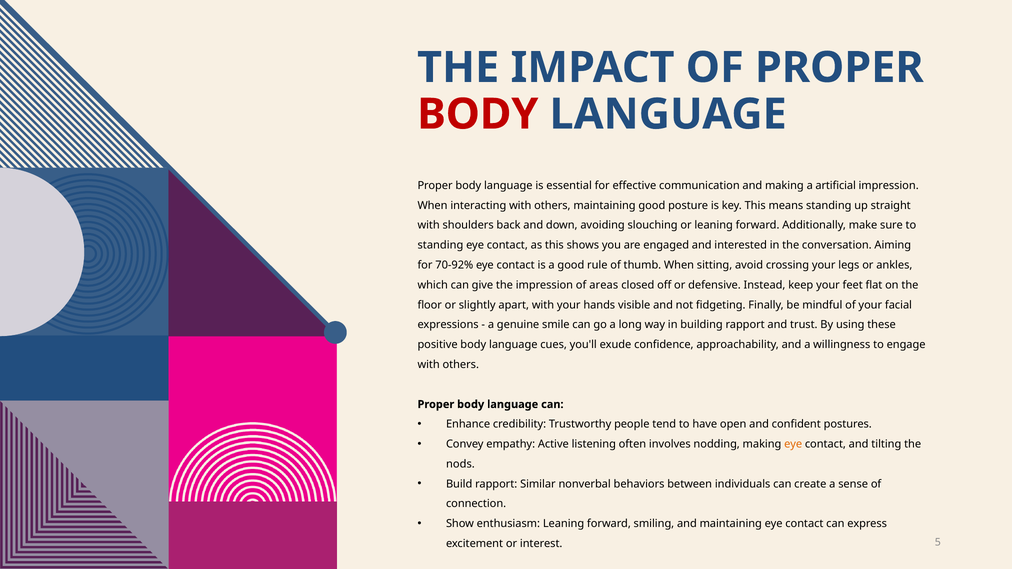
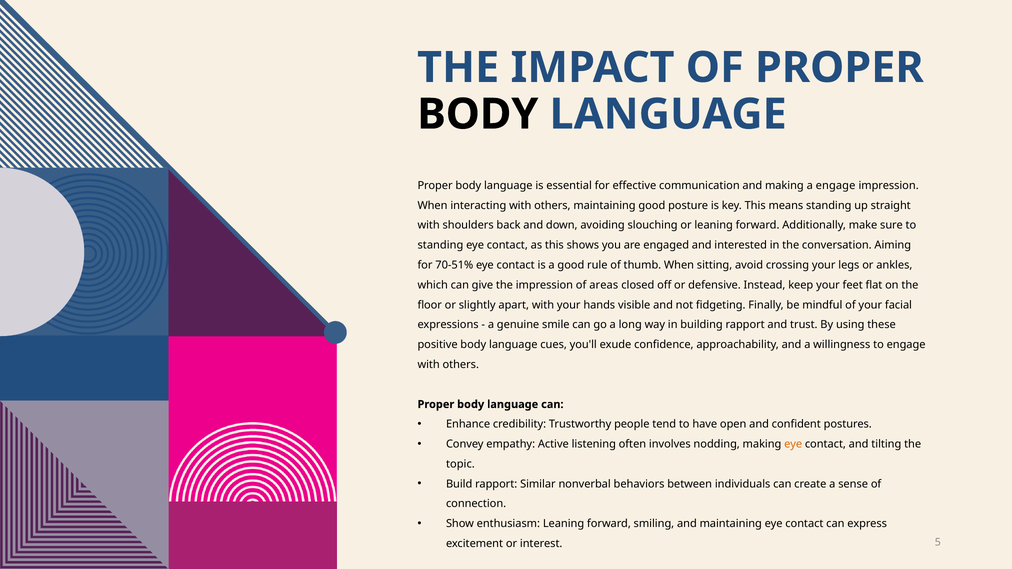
BODY at (478, 114) colour: red -> black
a artificial: artificial -> engage
70-92%: 70-92% -> 70-51%
nods: nods -> topic
